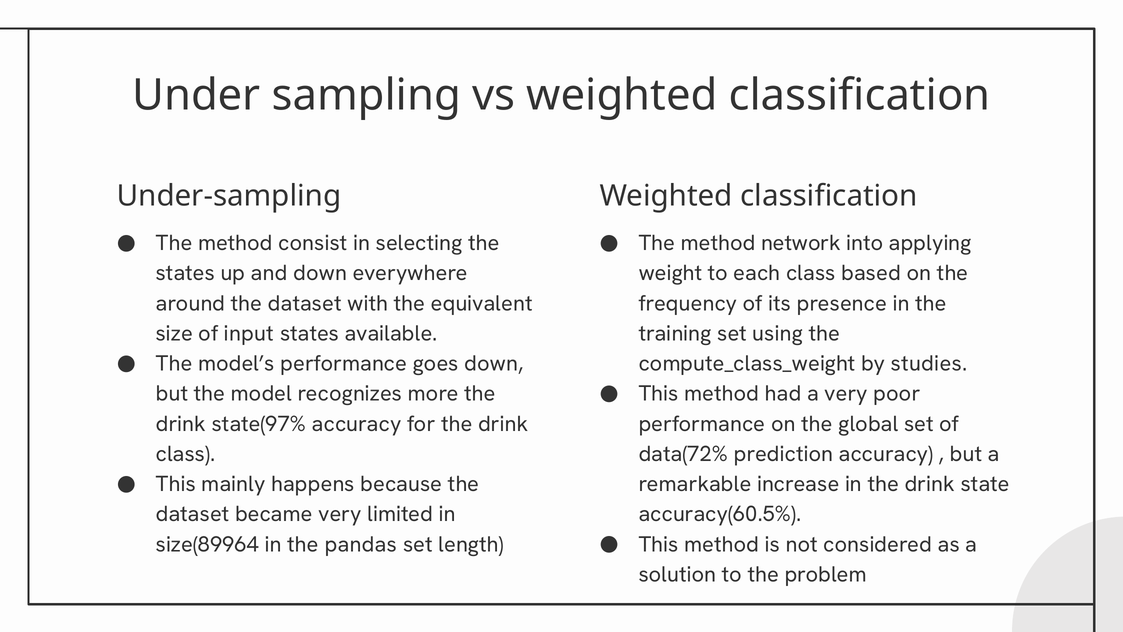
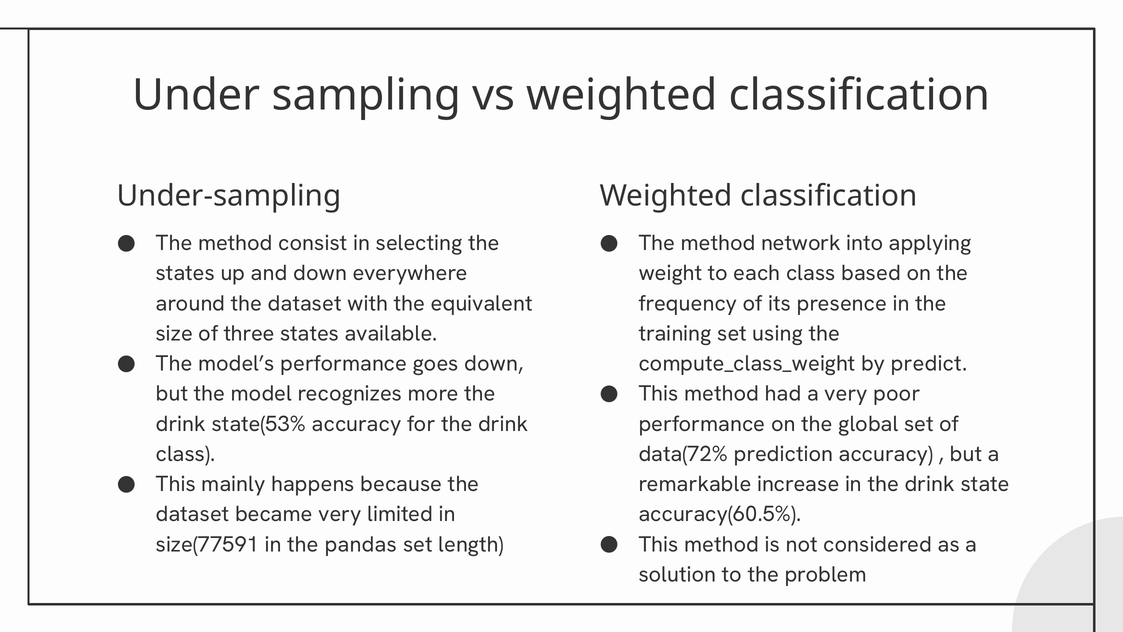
input: input -> three
studies: studies -> predict
state(97%: state(97% -> state(53%
size(89964: size(89964 -> size(77591
